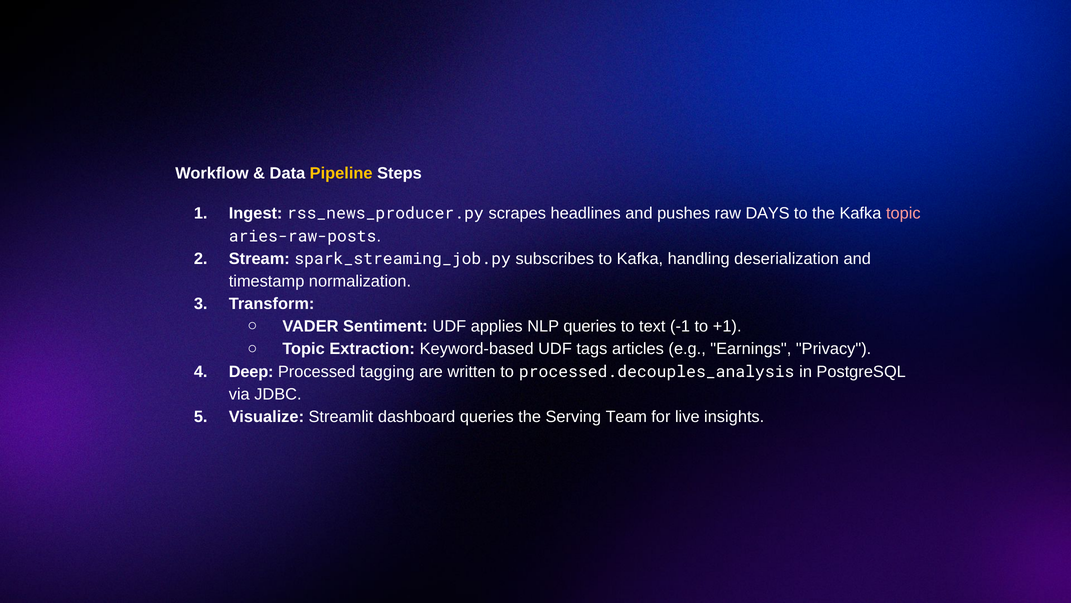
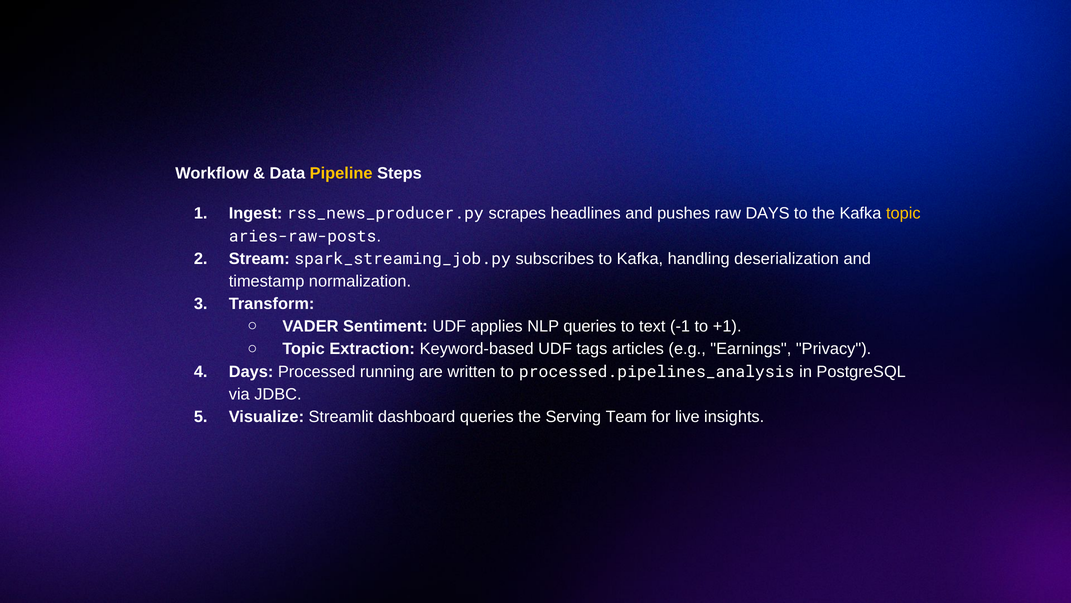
topic at (903, 213) colour: pink -> yellow
Deep at (251, 371): Deep -> Days
tagging: tagging -> running
processed.decouples_analysis: processed.decouples_analysis -> processed.pipelines_analysis
